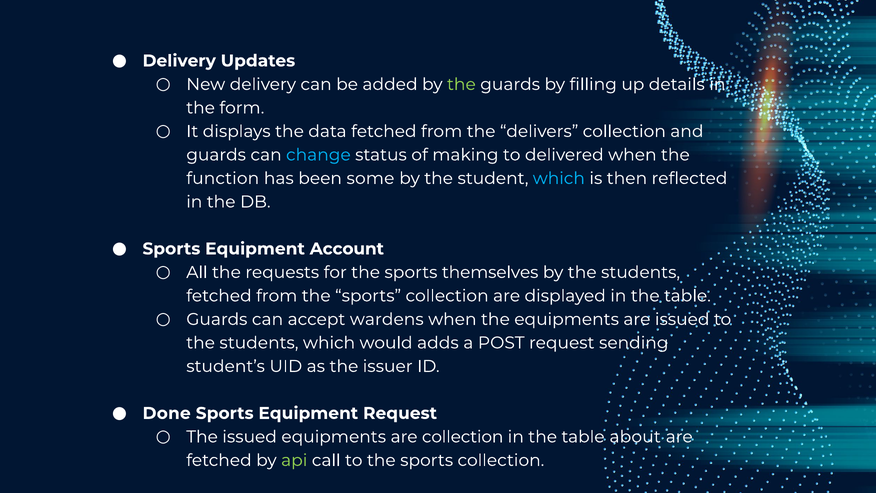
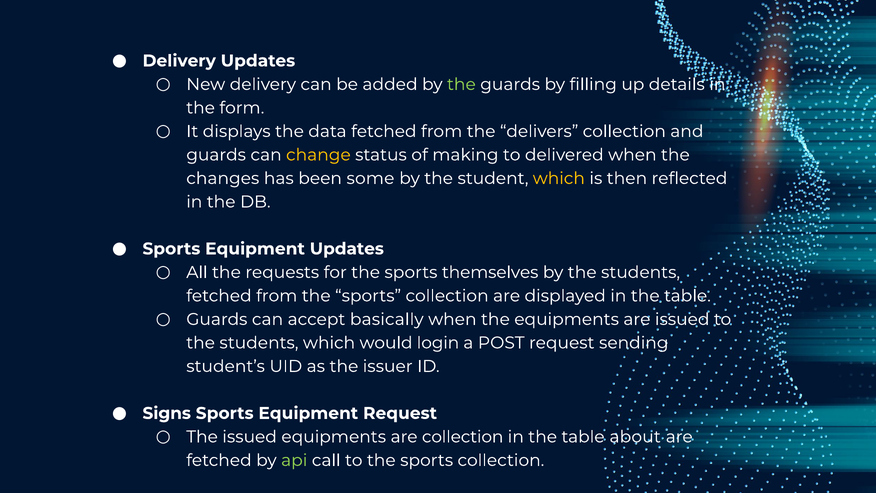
change colour: light blue -> yellow
function: function -> changes
which at (559, 178) colour: light blue -> yellow
Equipment Account: Account -> Updates
wardens: wardens -> basically
adds: adds -> login
Done: Done -> Signs
